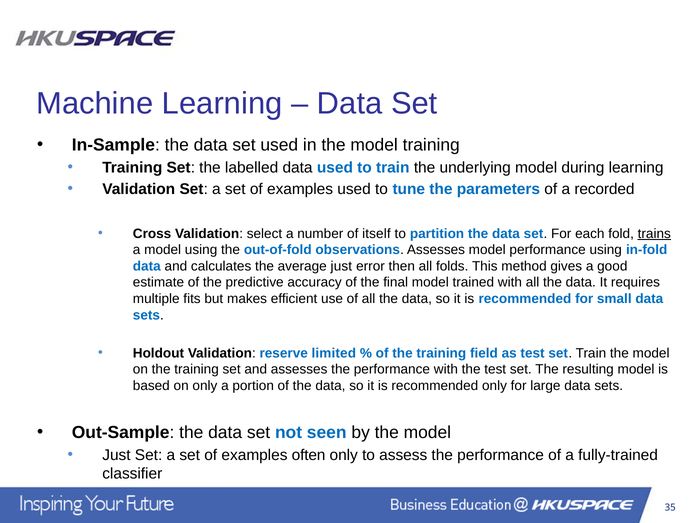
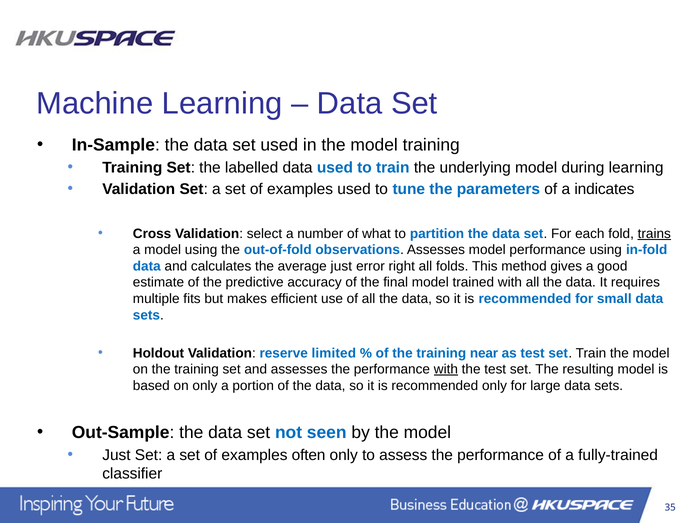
recorded: recorded -> indicates
itself: itself -> what
then: then -> right
field: field -> near
with at (446, 369) underline: none -> present
